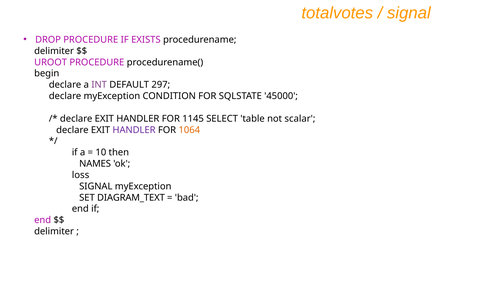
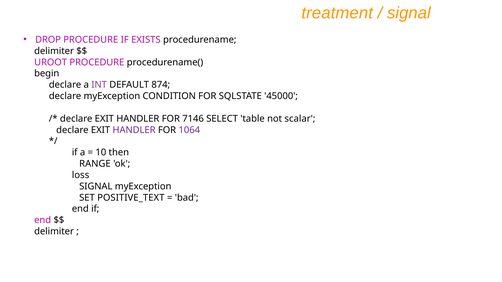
totalvotes: totalvotes -> treatment
297: 297 -> 874
1145: 1145 -> 7146
1064 colour: orange -> purple
NAMES: NAMES -> RANGE
DIAGRAM_TEXT: DIAGRAM_TEXT -> POSITIVE_TEXT
